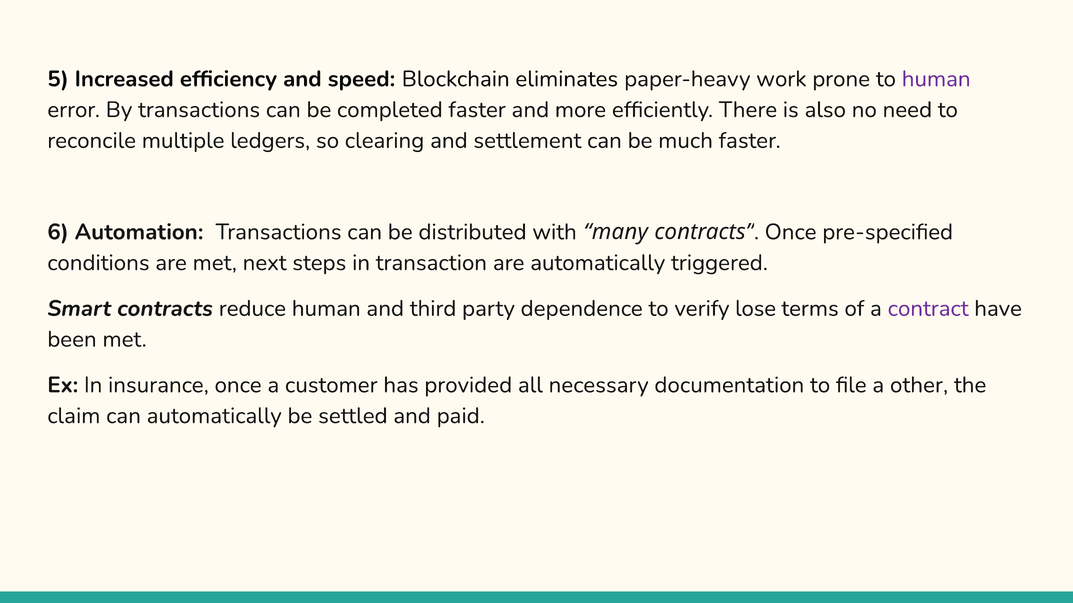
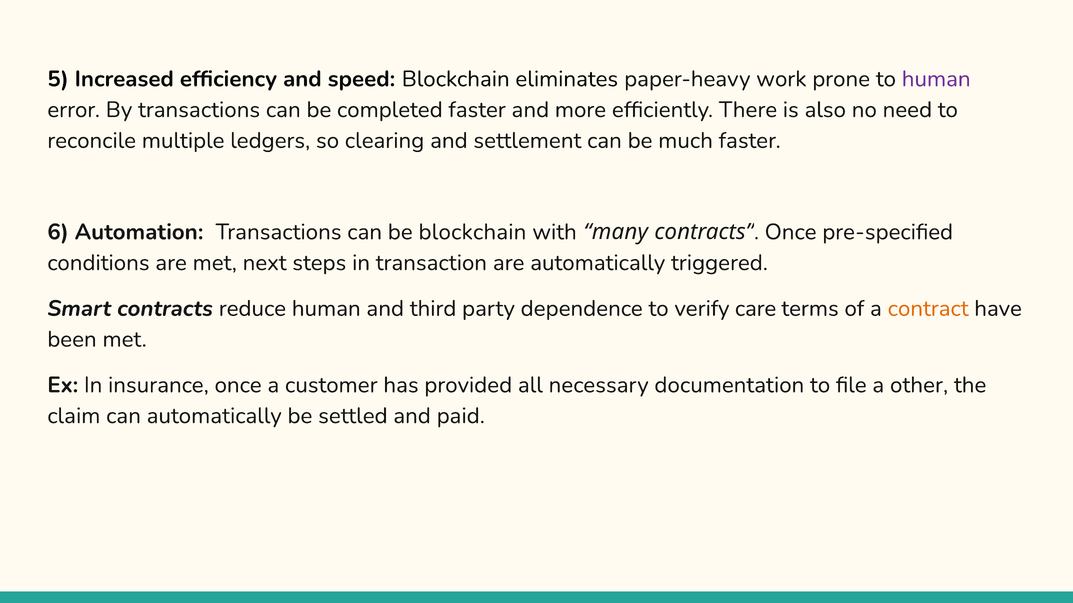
be distributed: distributed -> blockchain
lose: lose -> care
contract colour: purple -> orange
